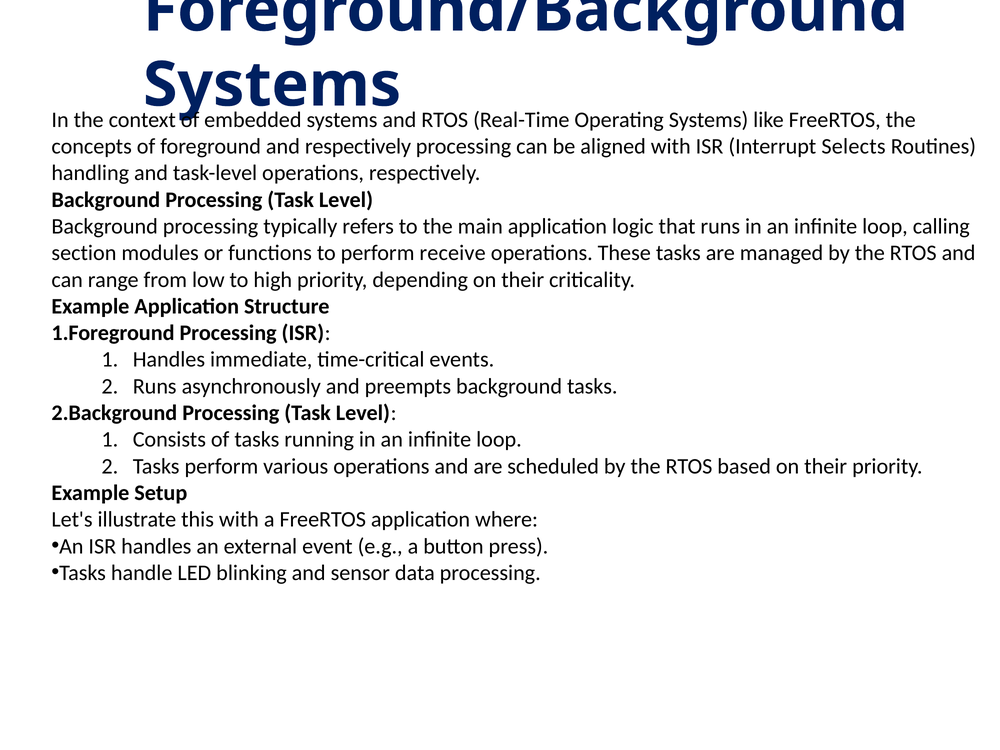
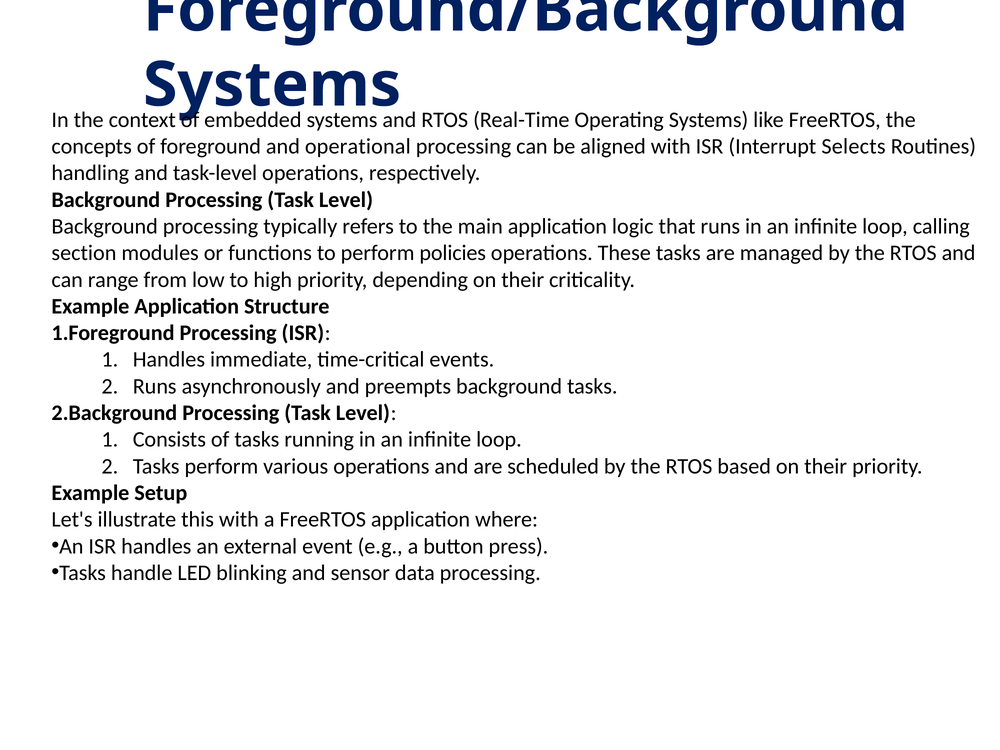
and respectively: respectively -> operational
receive: receive -> policies
